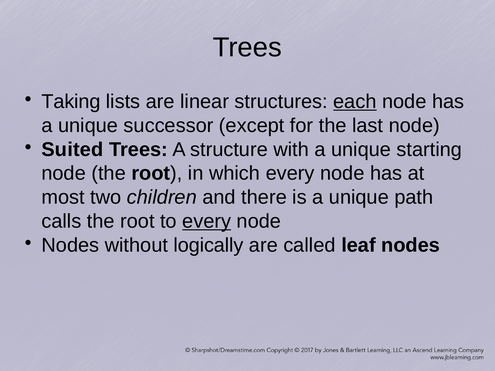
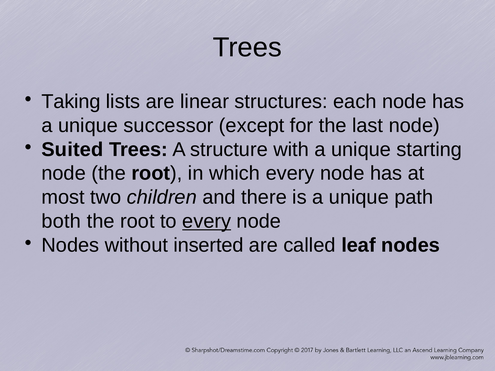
each underline: present -> none
calls: calls -> both
logically: logically -> inserted
